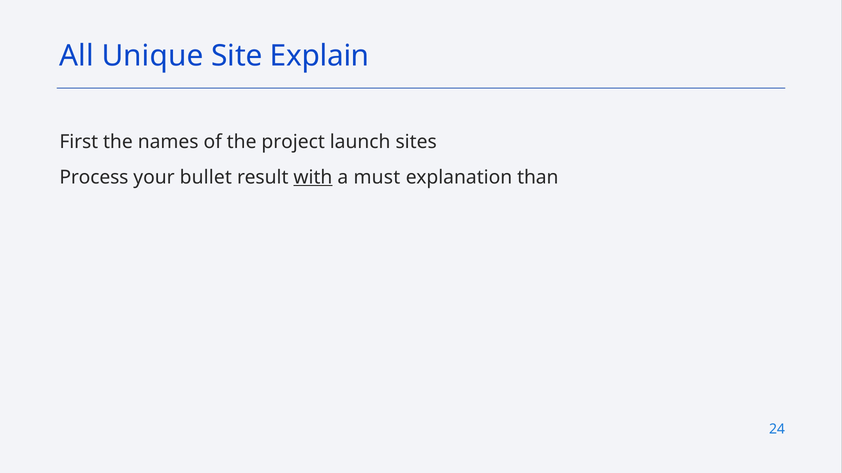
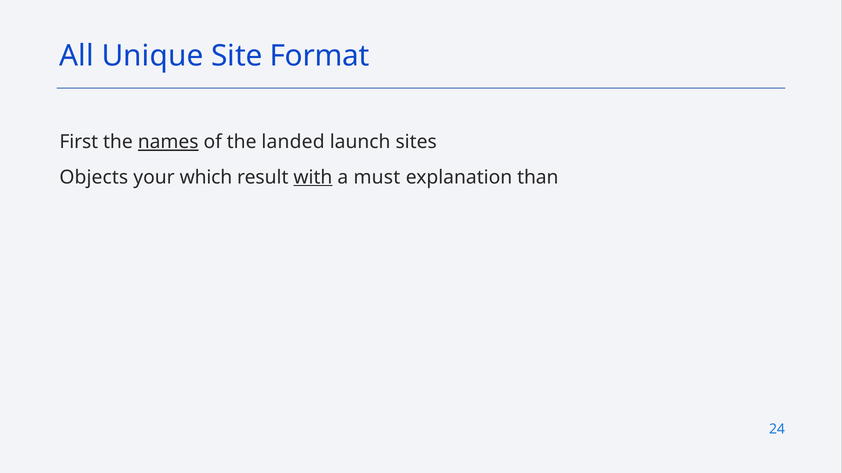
Explain: Explain -> Format
names underline: none -> present
project: project -> landed
Process: Process -> Objects
bullet: bullet -> which
